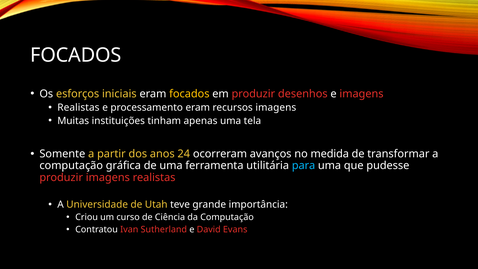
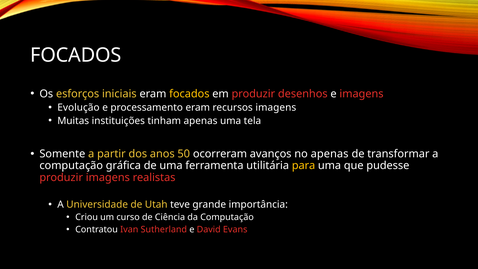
Realistas at (78, 107): Realistas -> Evolução
24: 24 -> 50
no medida: medida -> apenas
para colour: light blue -> yellow
